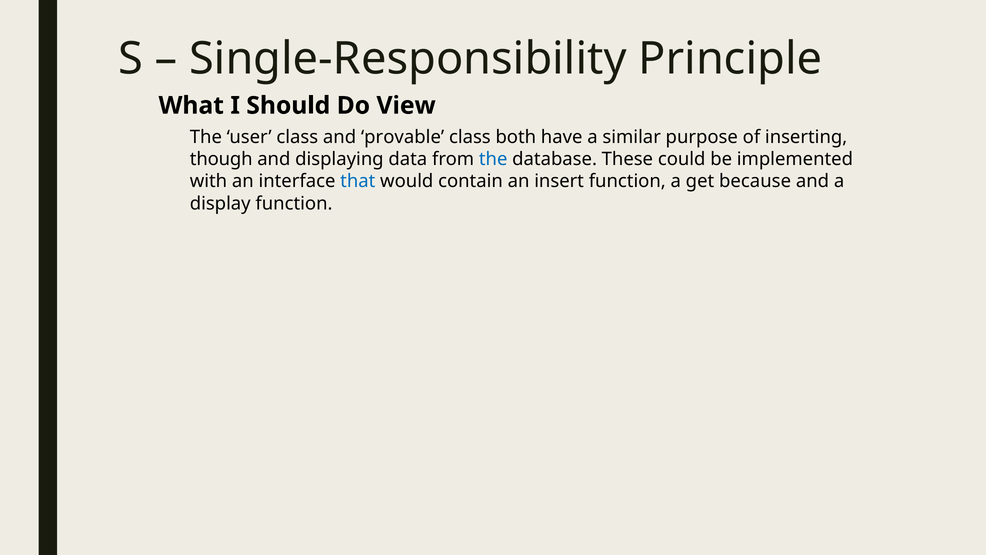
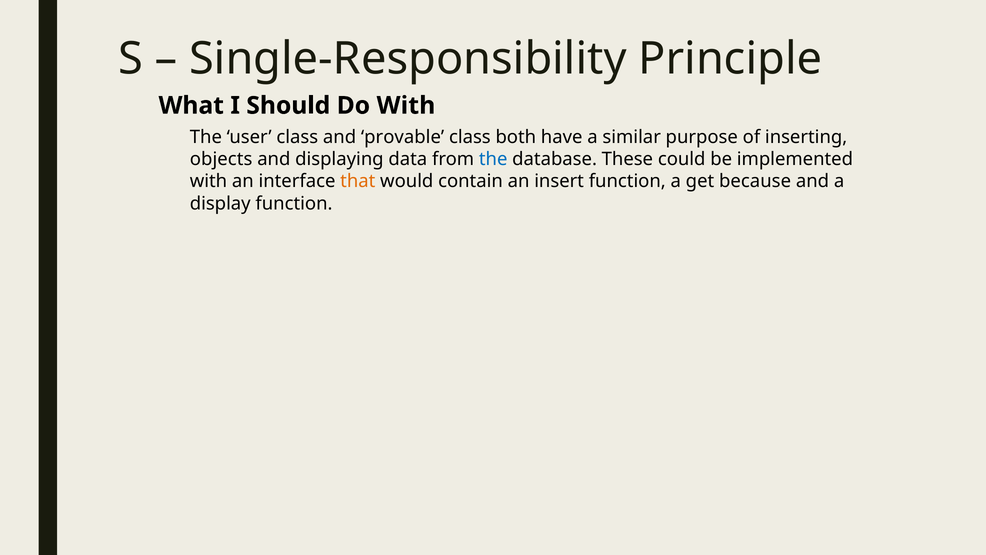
Do View: View -> With
though: though -> objects
that colour: blue -> orange
